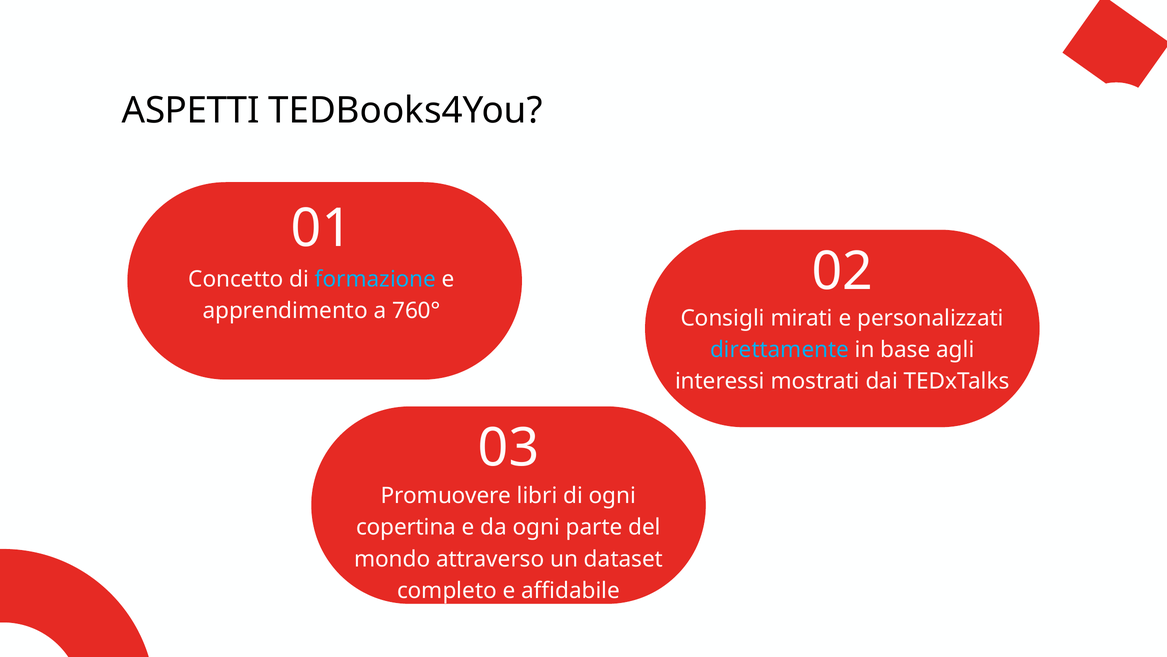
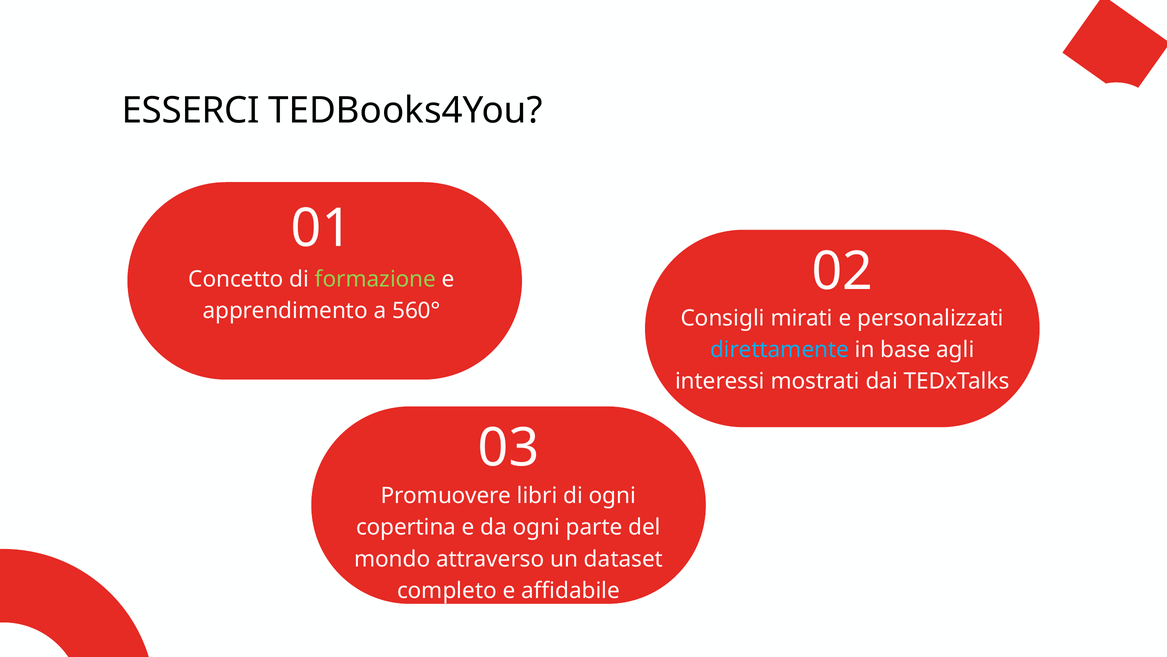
ASPETTI: ASPETTI -> ESSERCI
formazione colour: light blue -> light green
760°: 760° -> 560°
